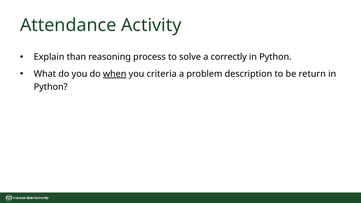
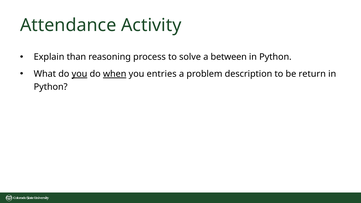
correctly: correctly -> between
you at (79, 74) underline: none -> present
criteria: criteria -> entries
